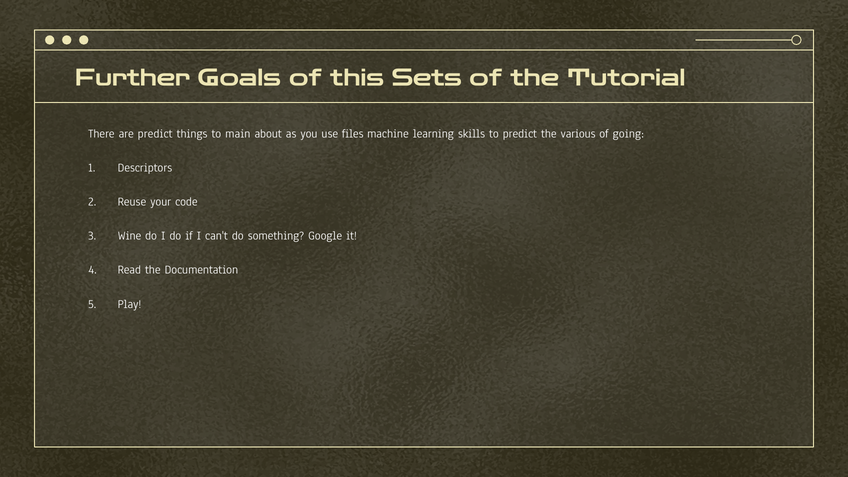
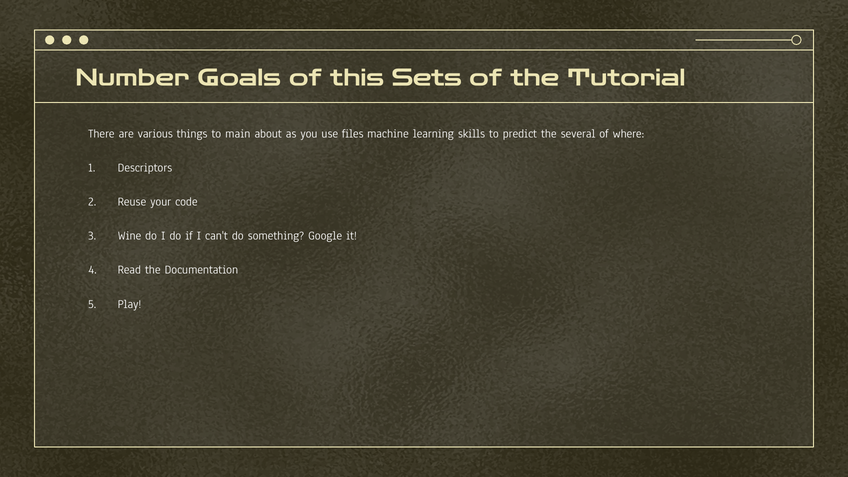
Further: Further -> Number
are predict: predict -> various
various: various -> several
going: going -> where
